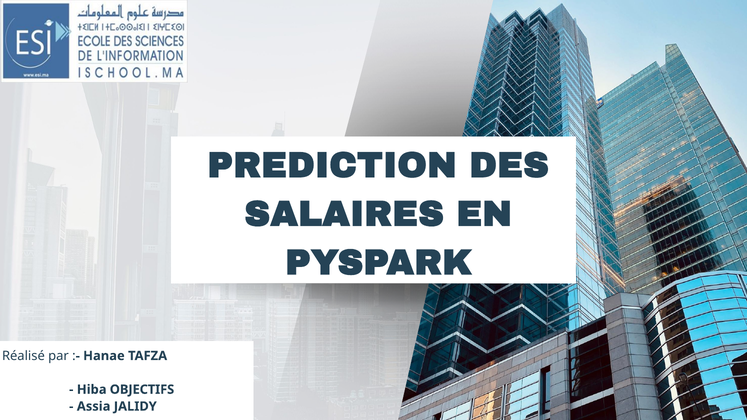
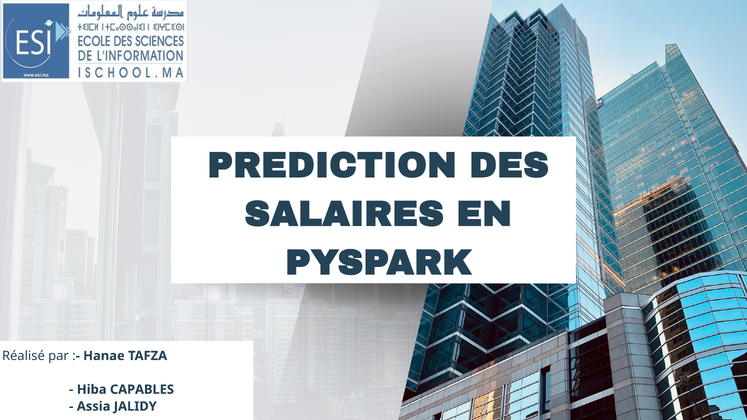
OBJECTIFS: OBJECTIFS -> CAPABLES
